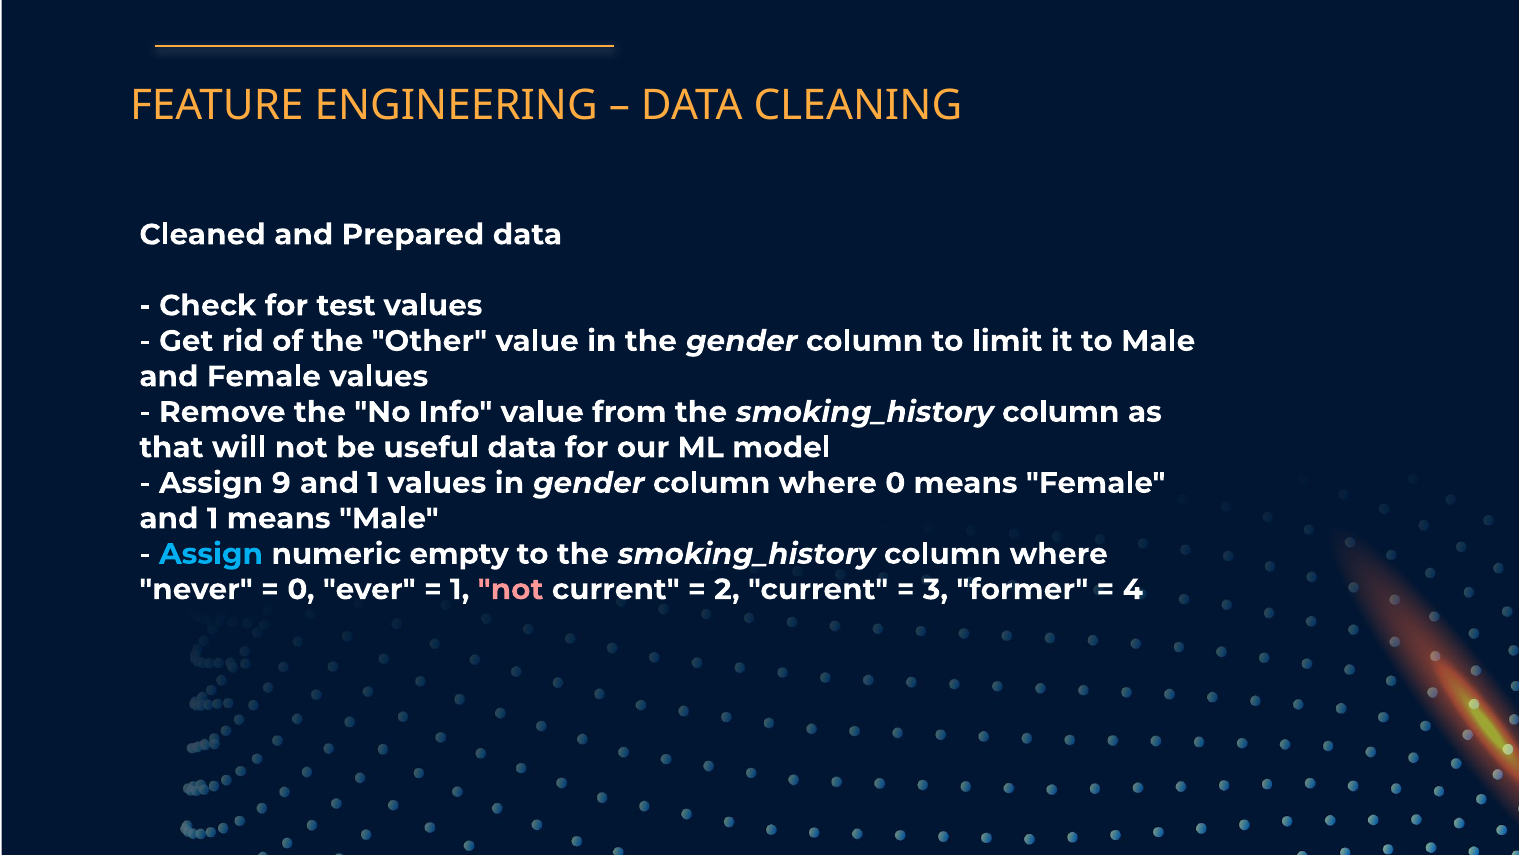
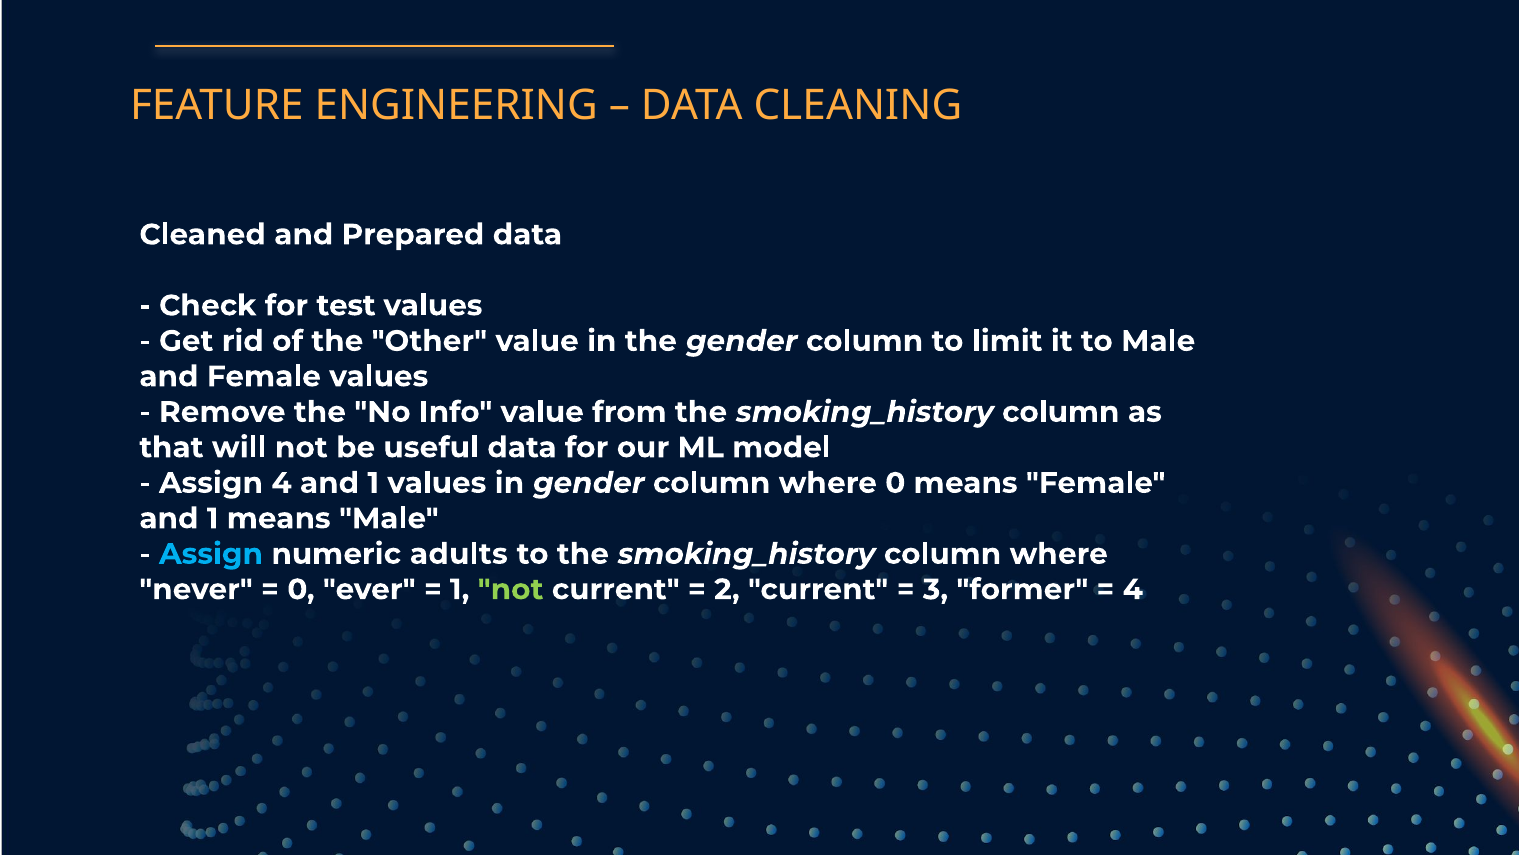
Assign 9: 9 -> 4
empty: empty -> adults
not at (511, 589) colour: pink -> light green
